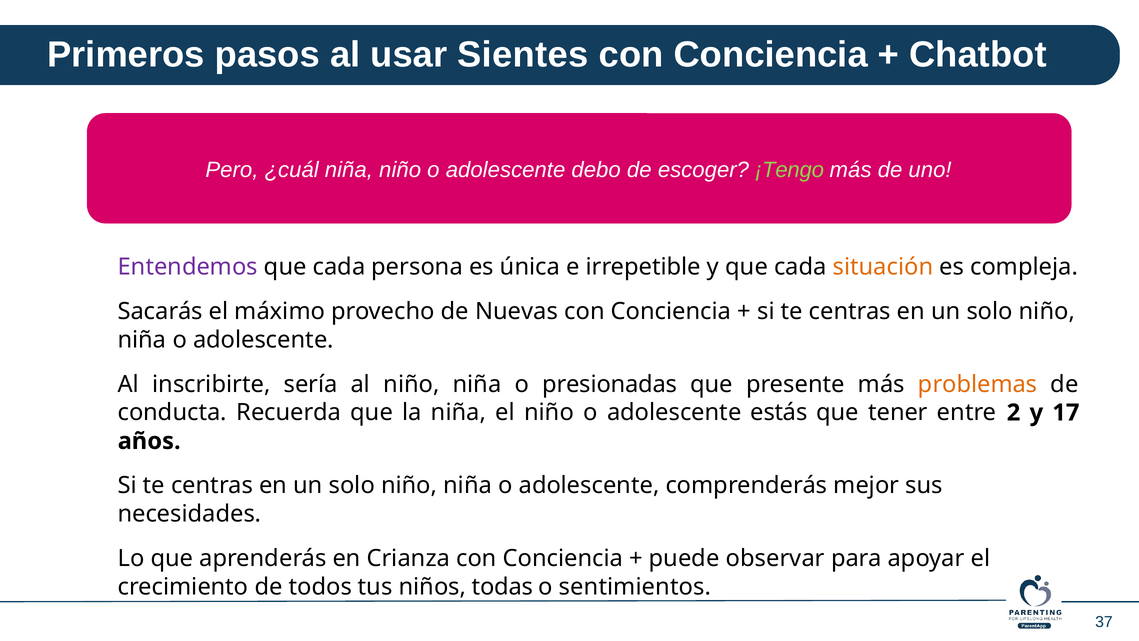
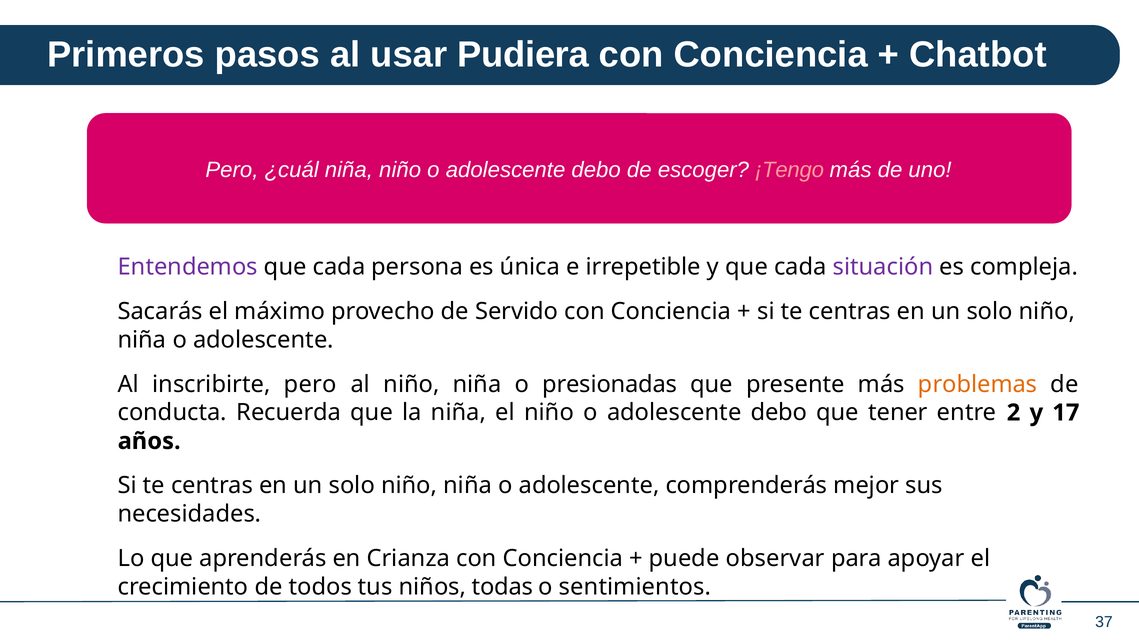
Sientes: Sientes -> Pudiera
¡Tengo colour: light green -> pink
situación colour: orange -> purple
Nuevas: Nuevas -> Servido
inscribirte sería: sería -> pero
estás at (779, 412): estás -> debo
